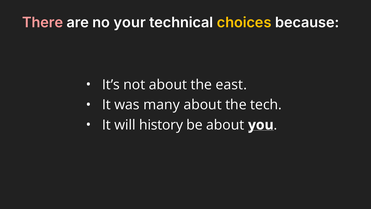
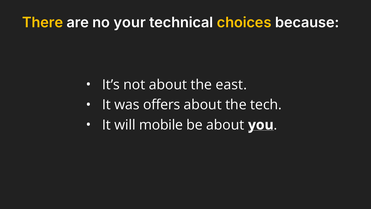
There colour: pink -> yellow
many: many -> offers
history: history -> mobile
